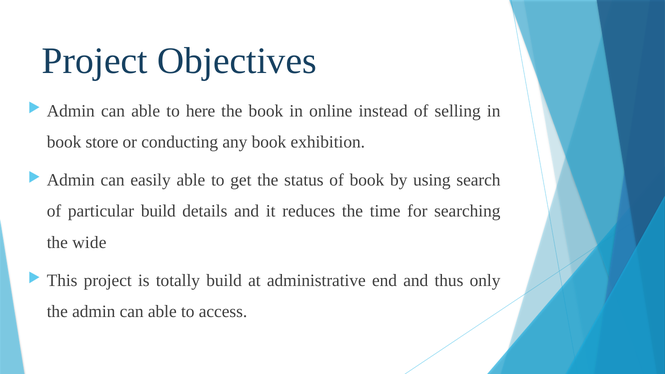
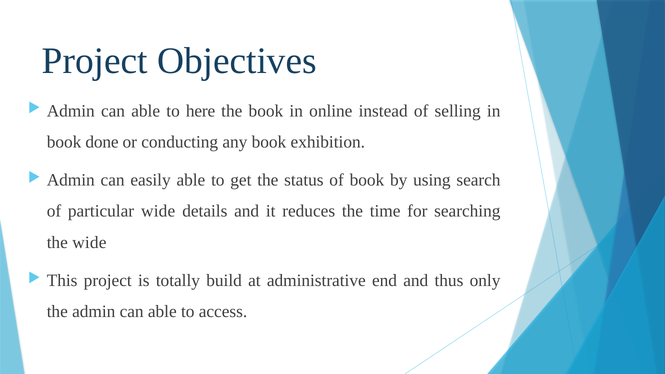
store: store -> done
particular build: build -> wide
